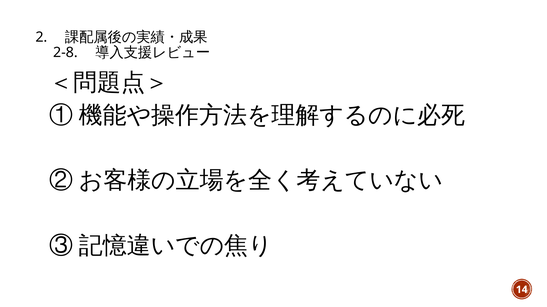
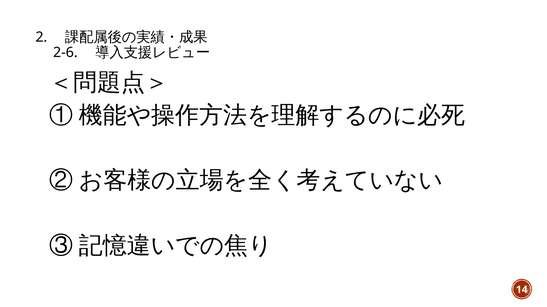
2-8: 2-8 -> 2-6
